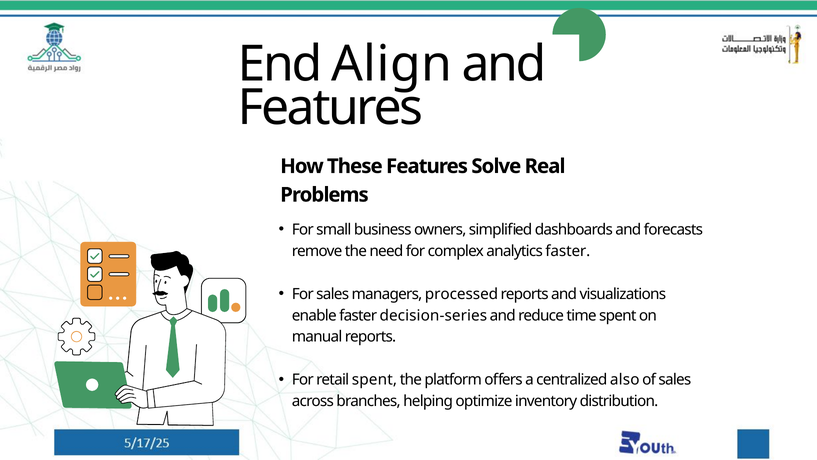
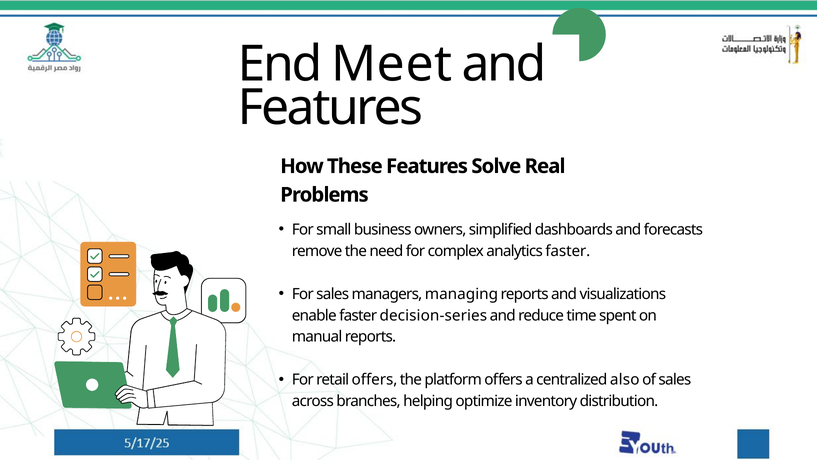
Align: Align -> Meet
processed: processed -> managing
retail spent: spent -> offers
